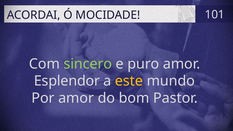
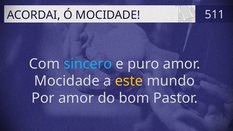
101: 101 -> 511
sincero colour: light green -> light blue
Esplendor at (67, 81): Esplendor -> Mocidade
